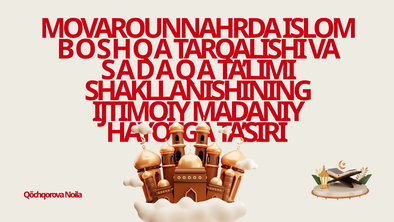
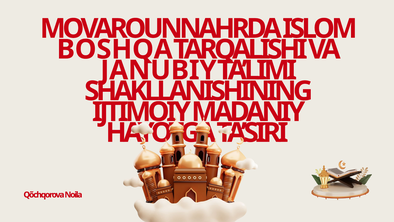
SADAQA: SADAQA -> JANUBIY
